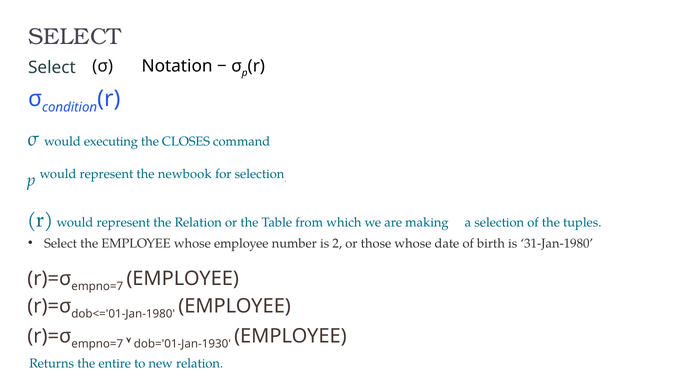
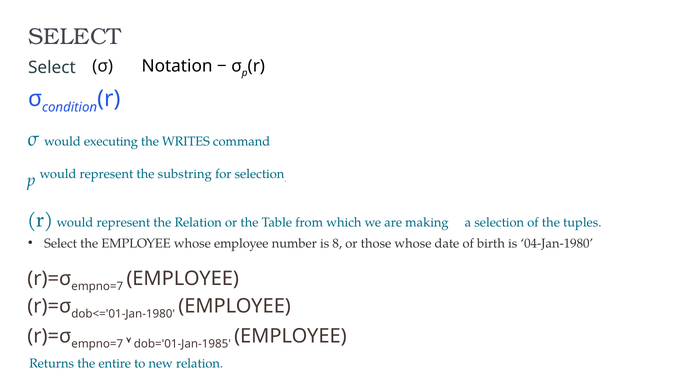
CLOSES: CLOSES -> WRITES
newbook: newbook -> substring
2: 2 -> 8
31-Jan-1980: 31-Jan-1980 -> 04-Jan-1980
dob='01-Jan-1930: dob='01-Jan-1930 -> dob='01-Jan-1985
